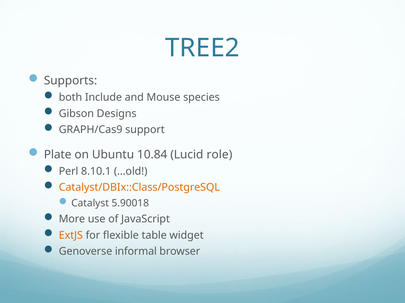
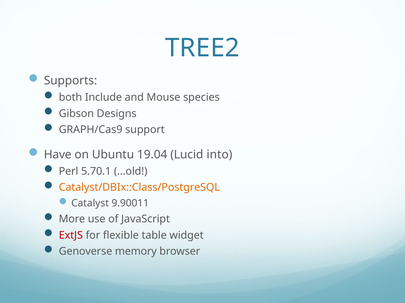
Plate: Plate -> Have
10.84: 10.84 -> 19.04
role: role -> into
8.10.1: 8.10.1 -> 5.70.1
5.90018: 5.90018 -> 9.90011
ExtJS colour: orange -> red
informal: informal -> memory
